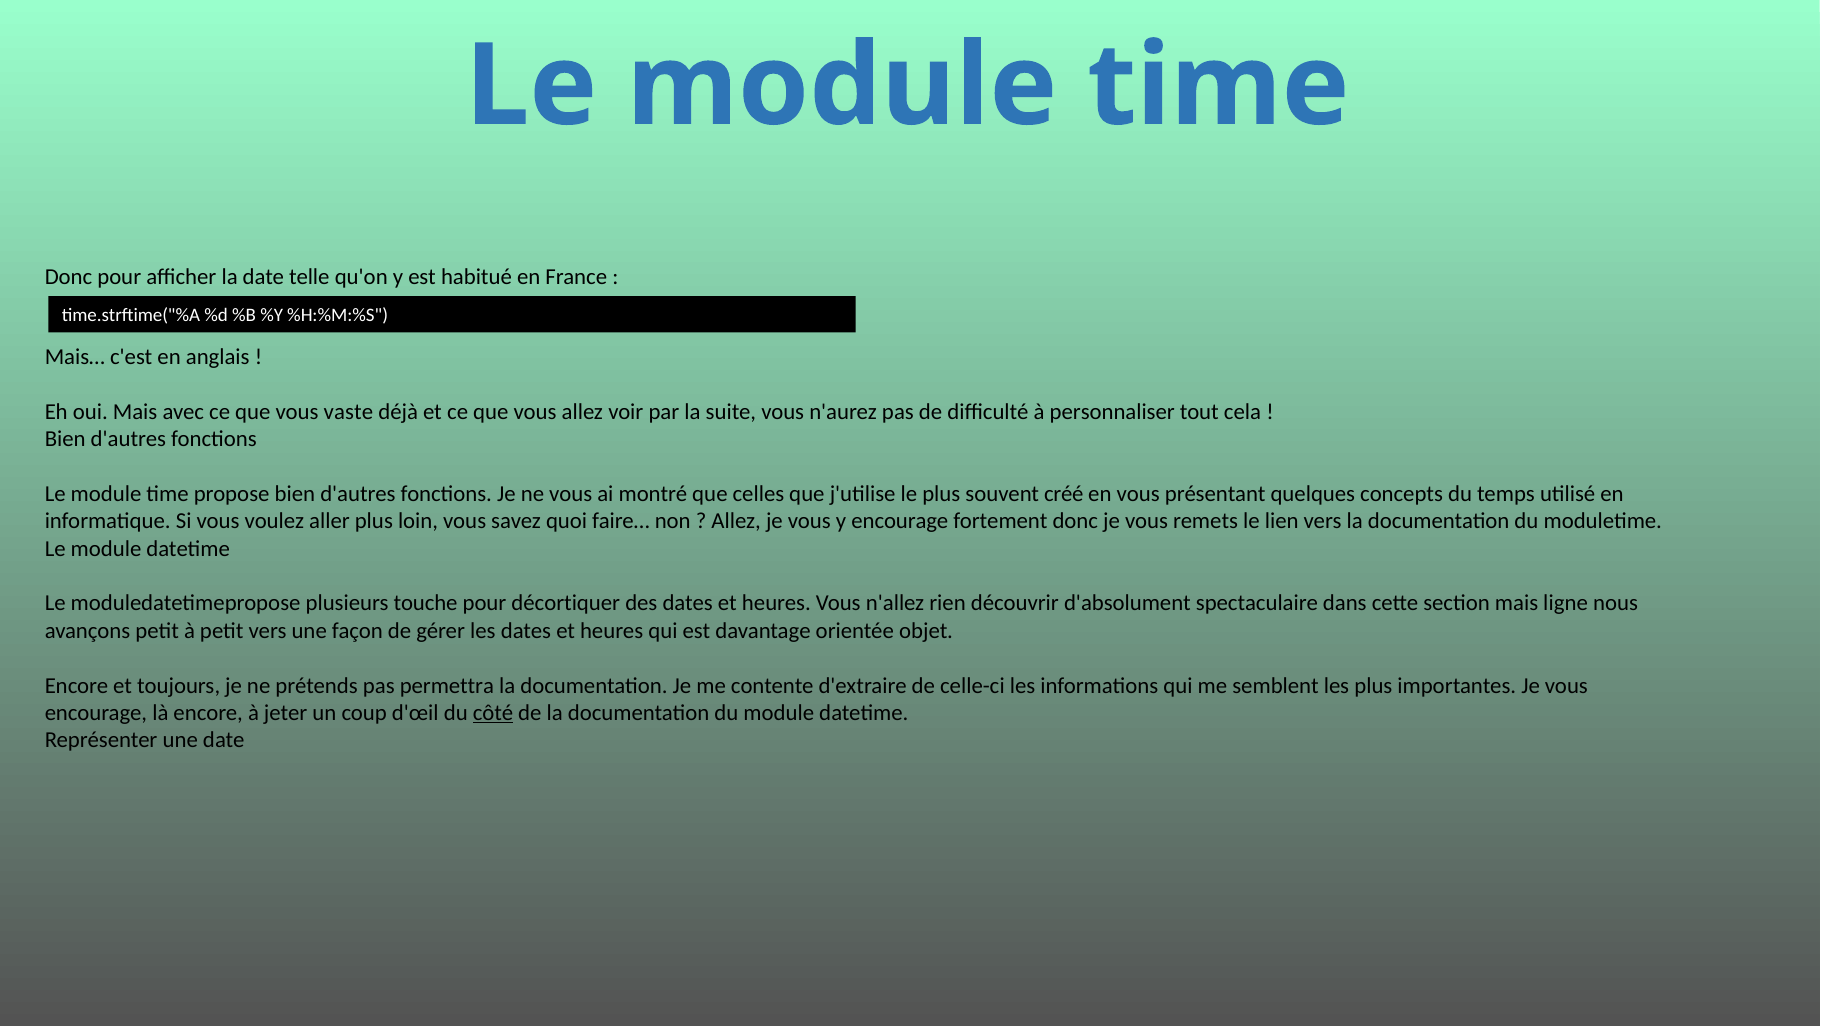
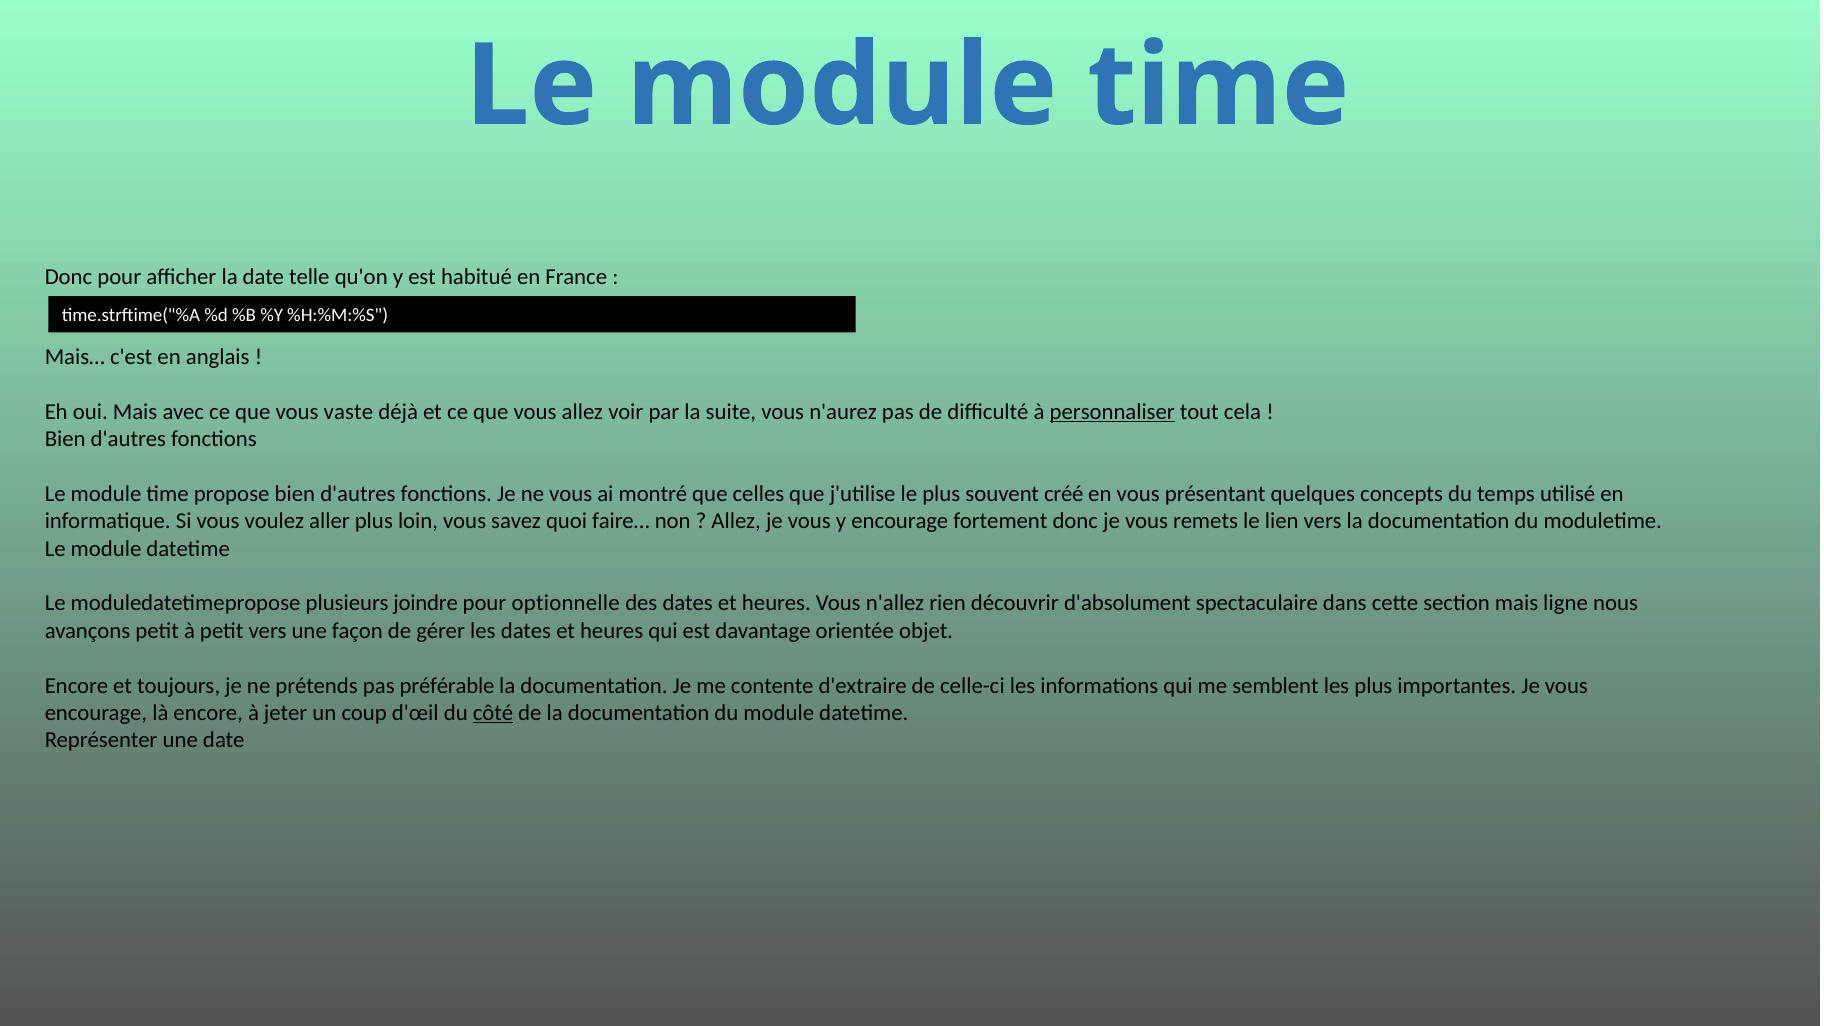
personnaliser underline: none -> present
touche: touche -> joindre
décortiquer: décortiquer -> optionnelle
permettra: permettra -> préférable
